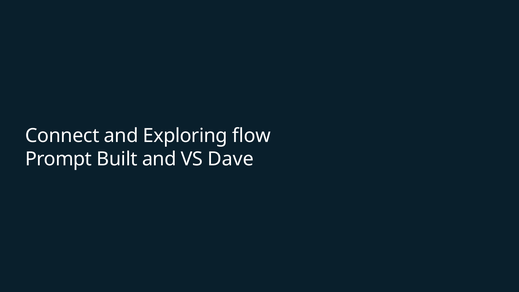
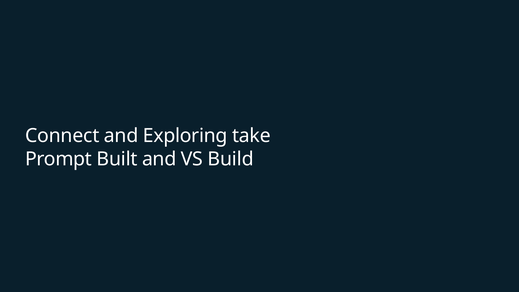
flow: flow -> take
Dave: Dave -> Build
